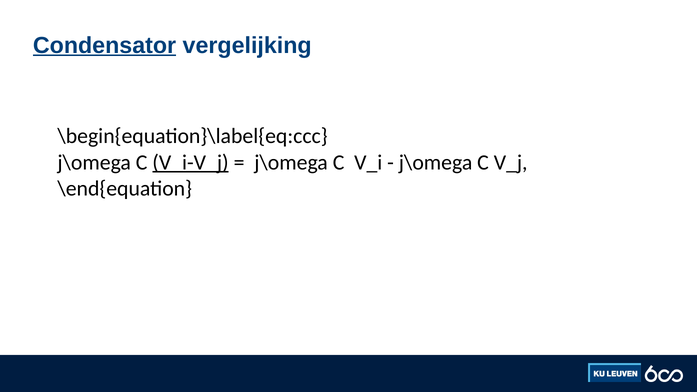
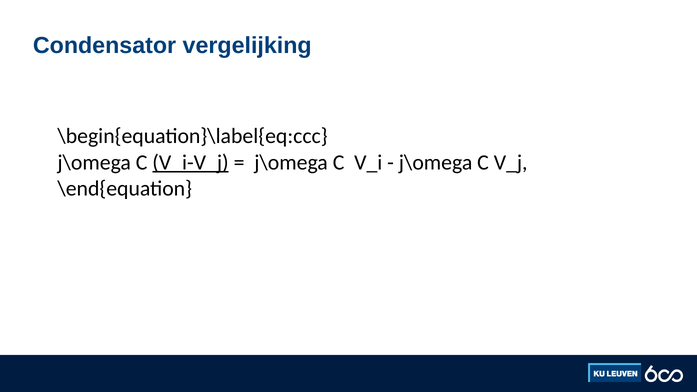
Condensator underline: present -> none
